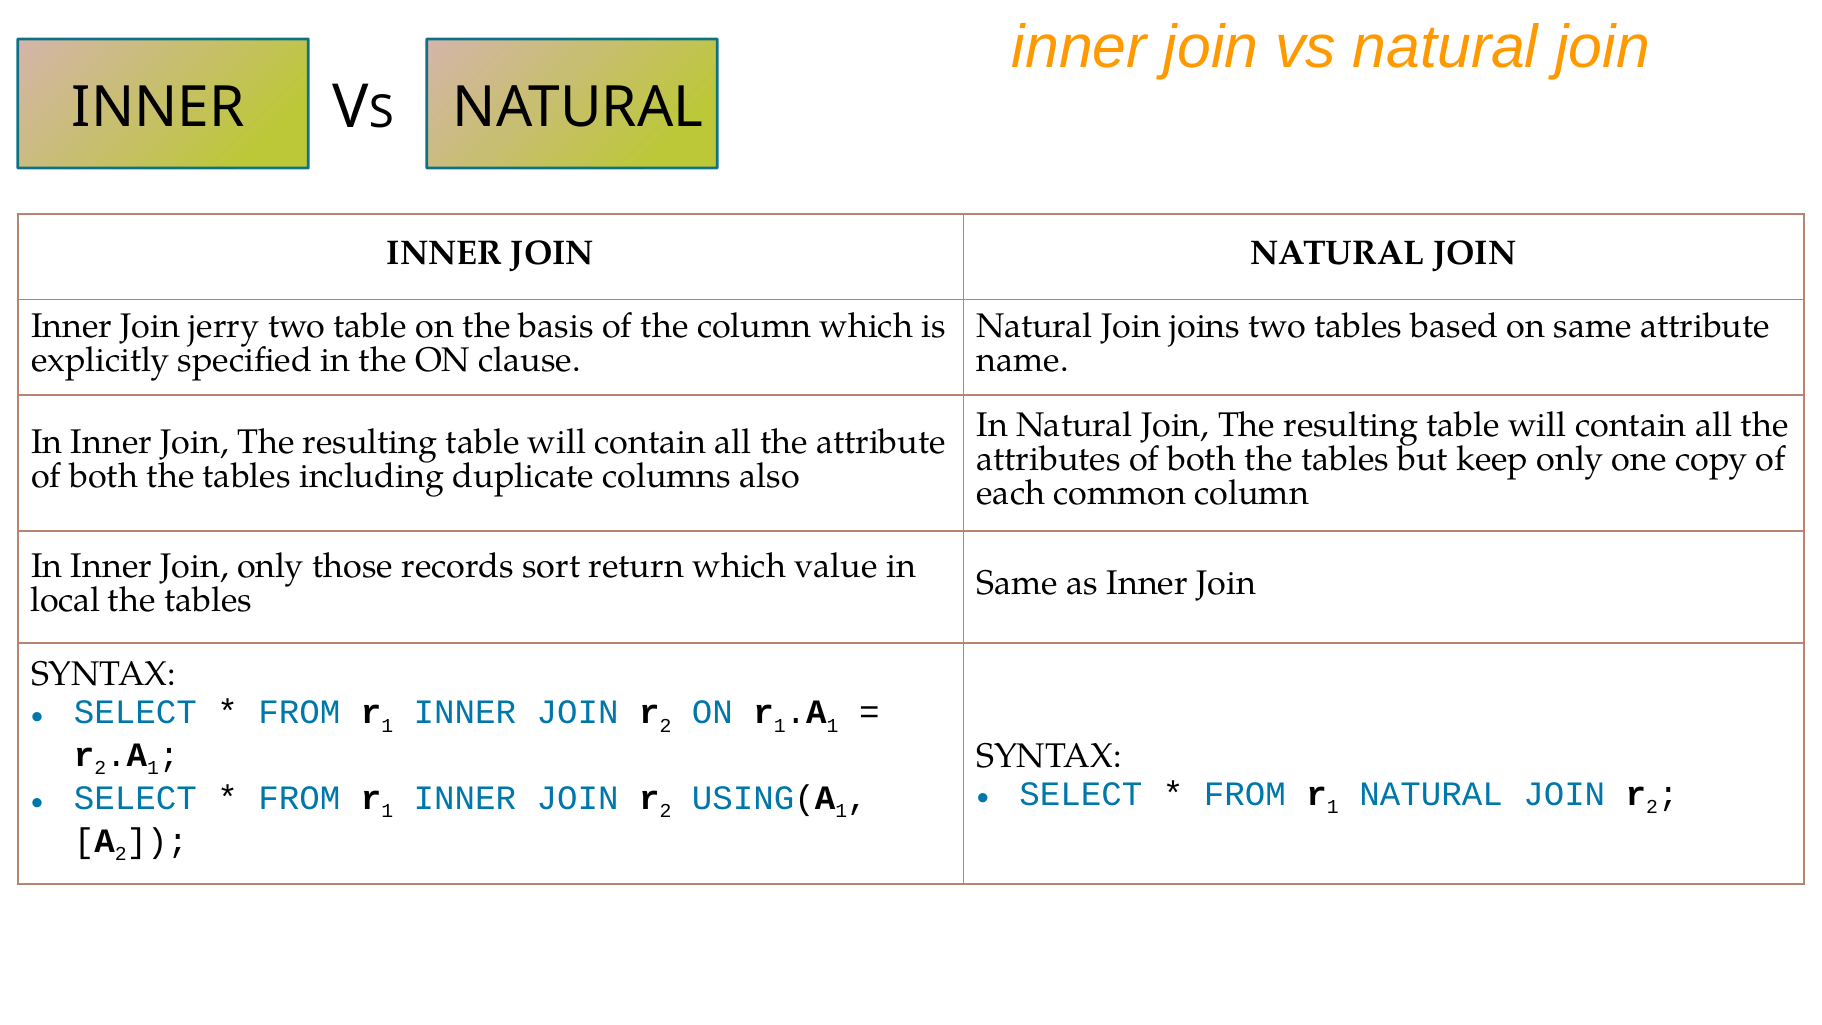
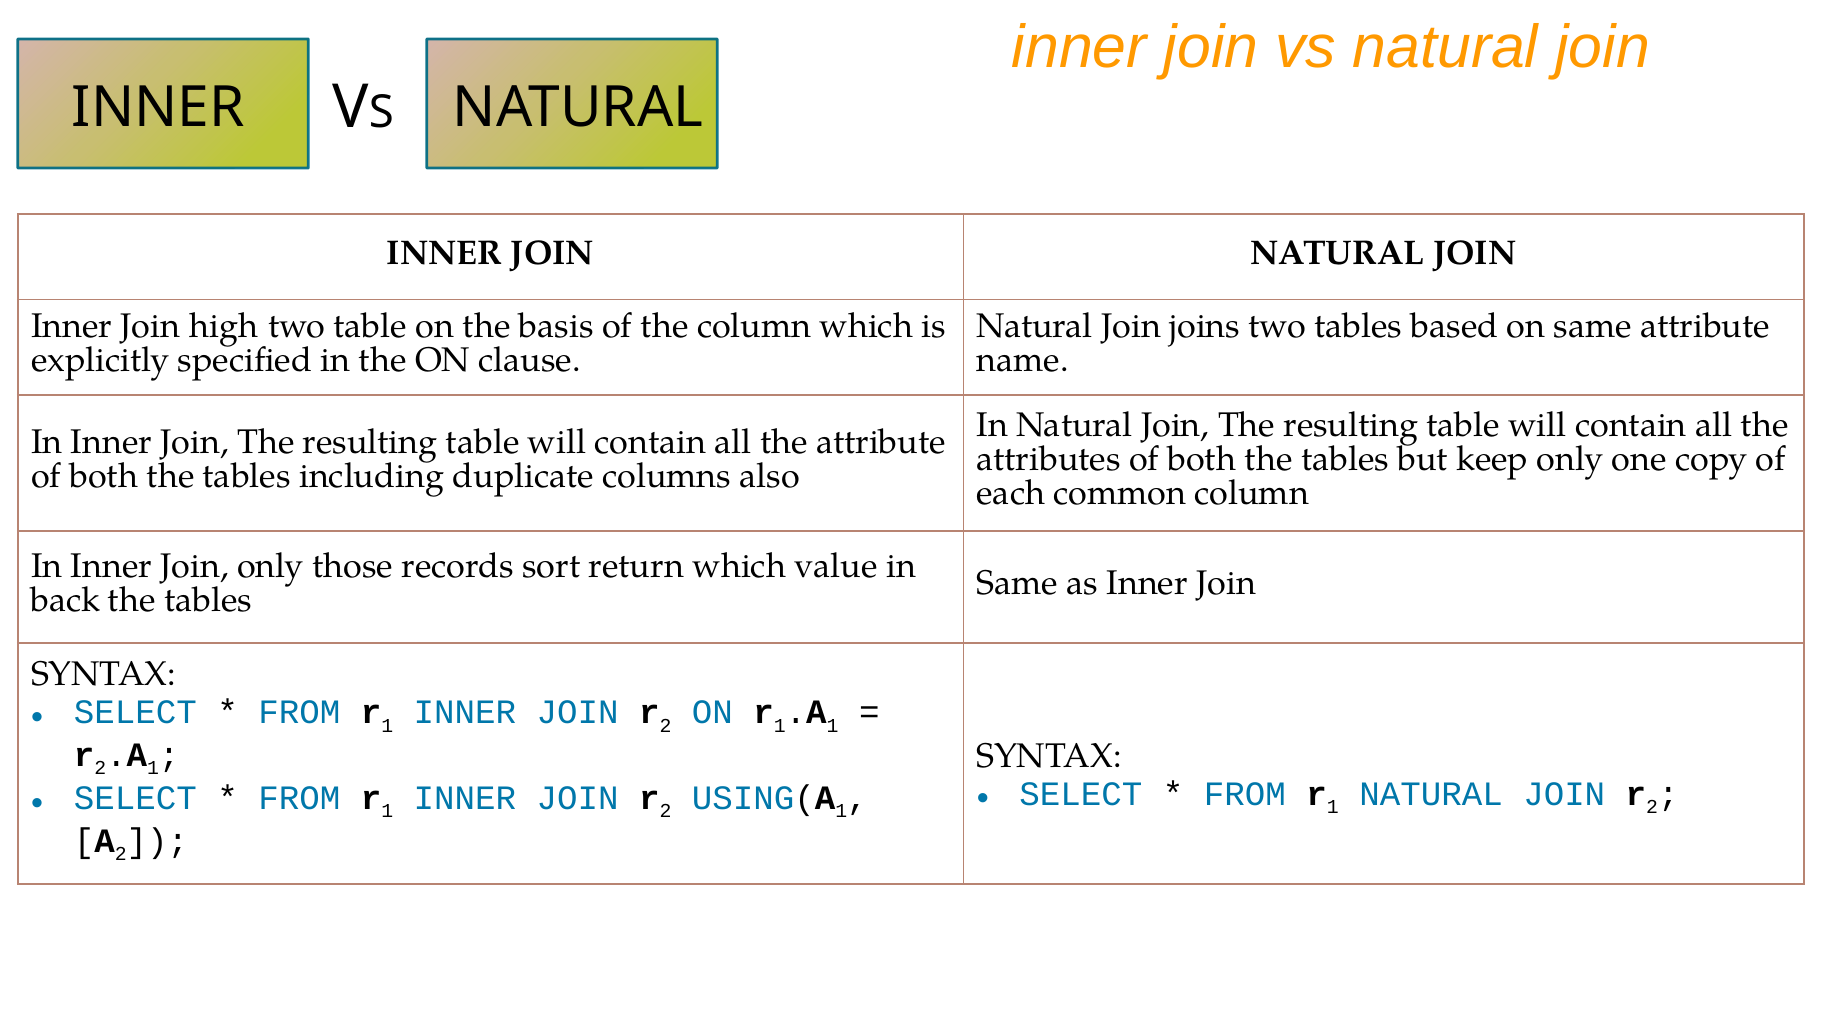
jerry: jerry -> high
local: local -> back
